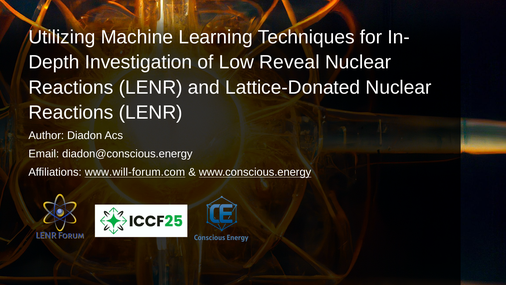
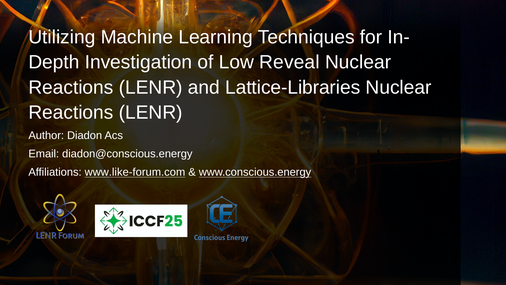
Lattice-Donated: Lattice-Donated -> Lattice-Libraries
www.will-forum.com: www.will-forum.com -> www.like-forum.com
